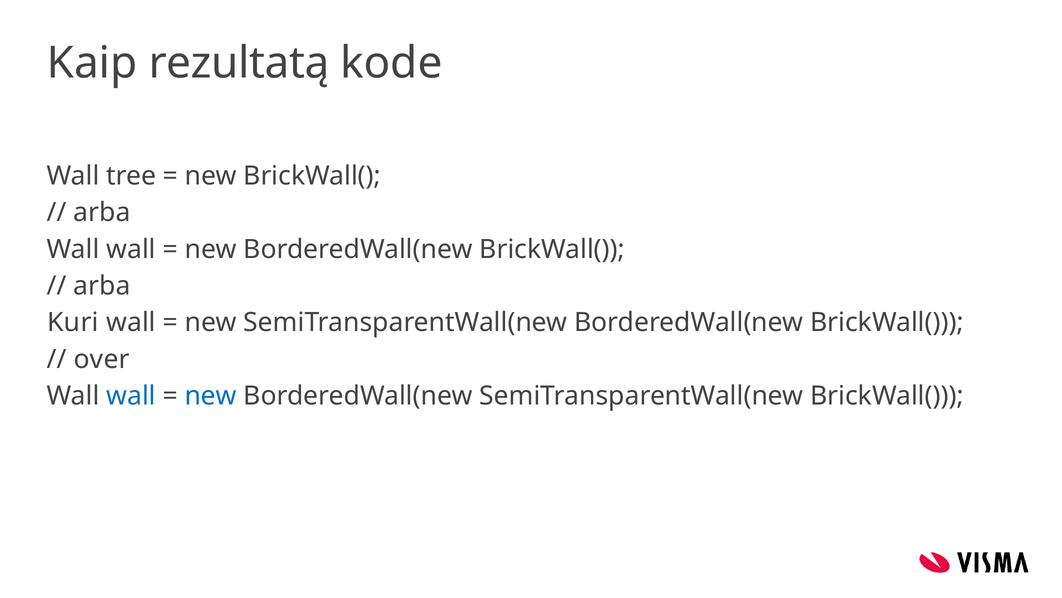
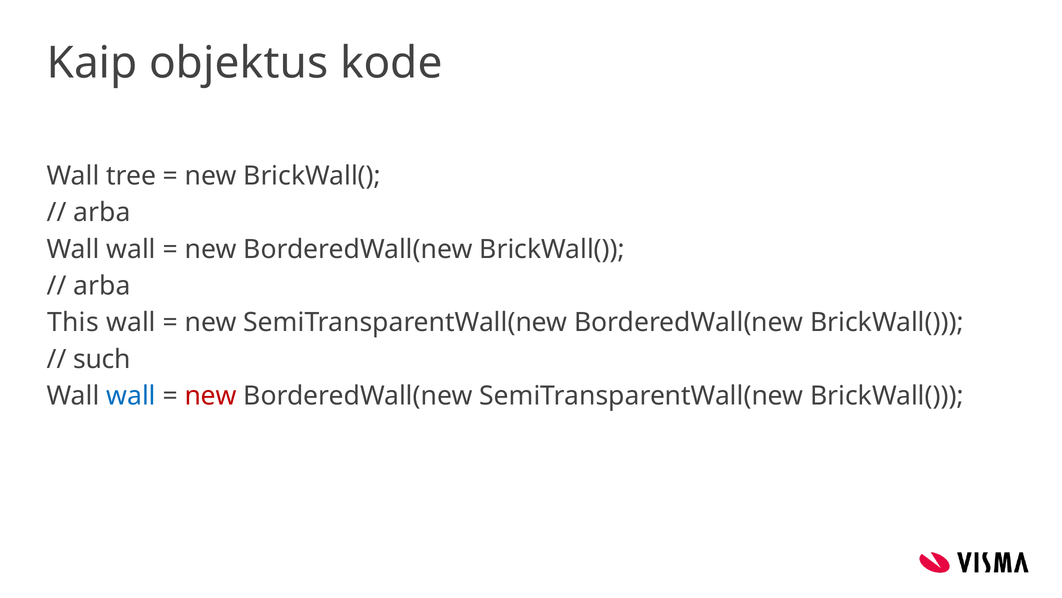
rezultatą: rezultatą -> objektus
Kuri: Kuri -> This
over: over -> such
new at (211, 396) colour: blue -> red
